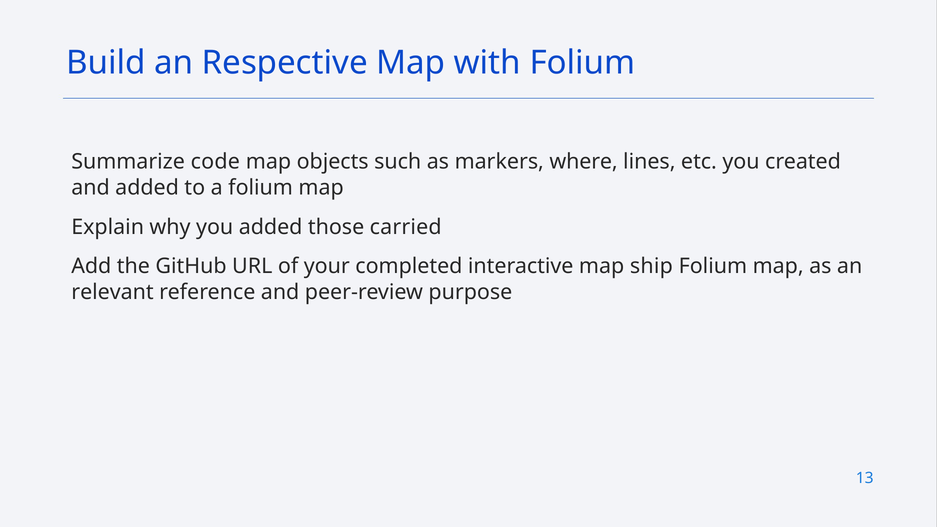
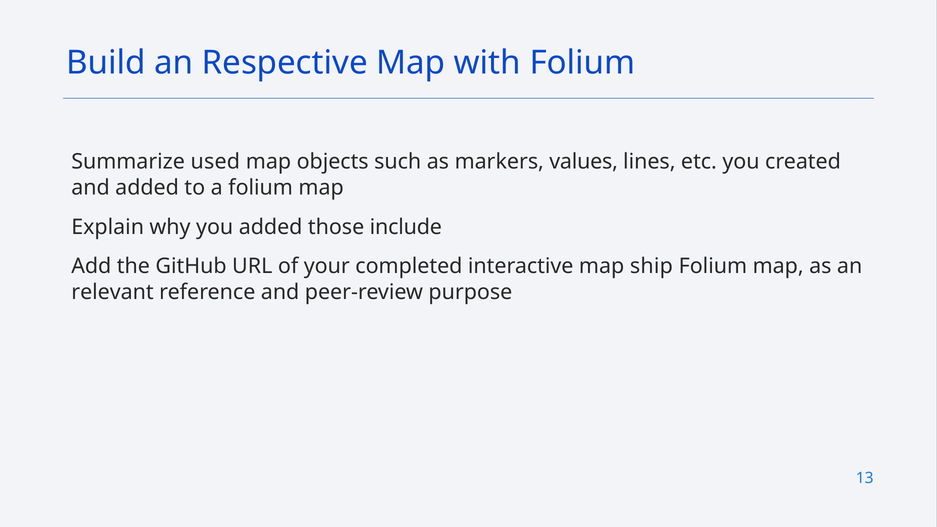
code: code -> used
where: where -> values
carried: carried -> include
